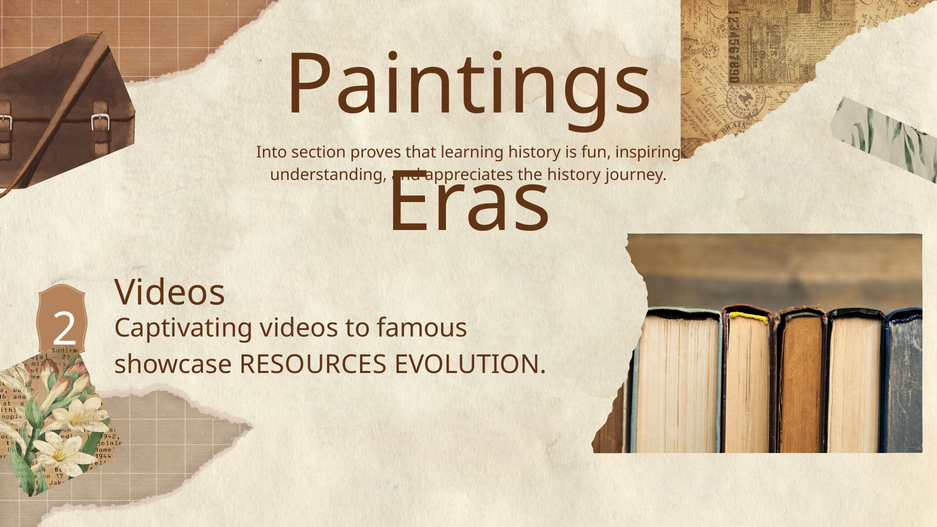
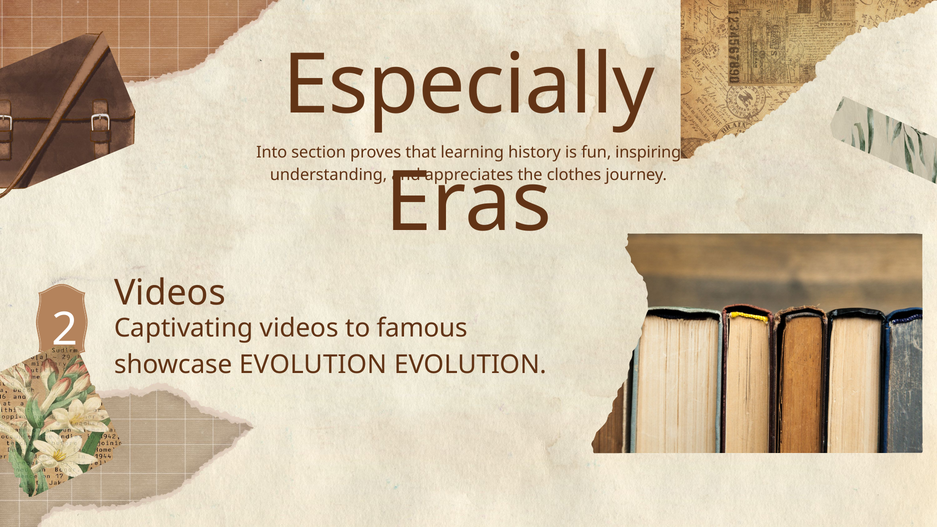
Paintings: Paintings -> Especially
history at (574, 175): history -> clothes
RESOURCES at (313, 365): RESOURCES -> EVOLUTION
